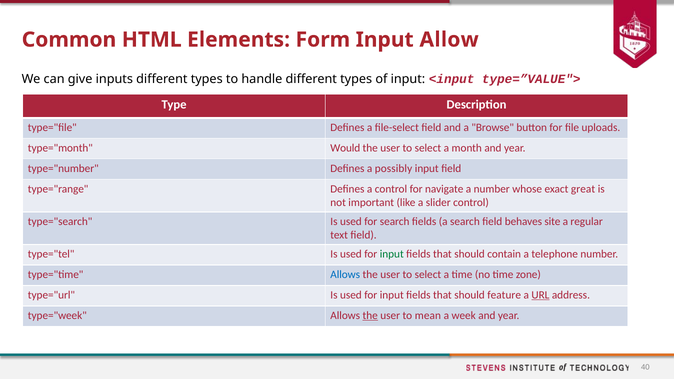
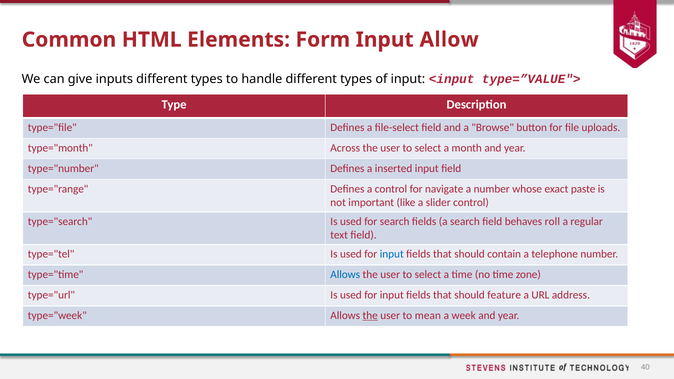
Would: Would -> Across
possibly: possibly -> inserted
great: great -> paste
site: site -> roll
input at (392, 254) colour: green -> blue
URL underline: present -> none
